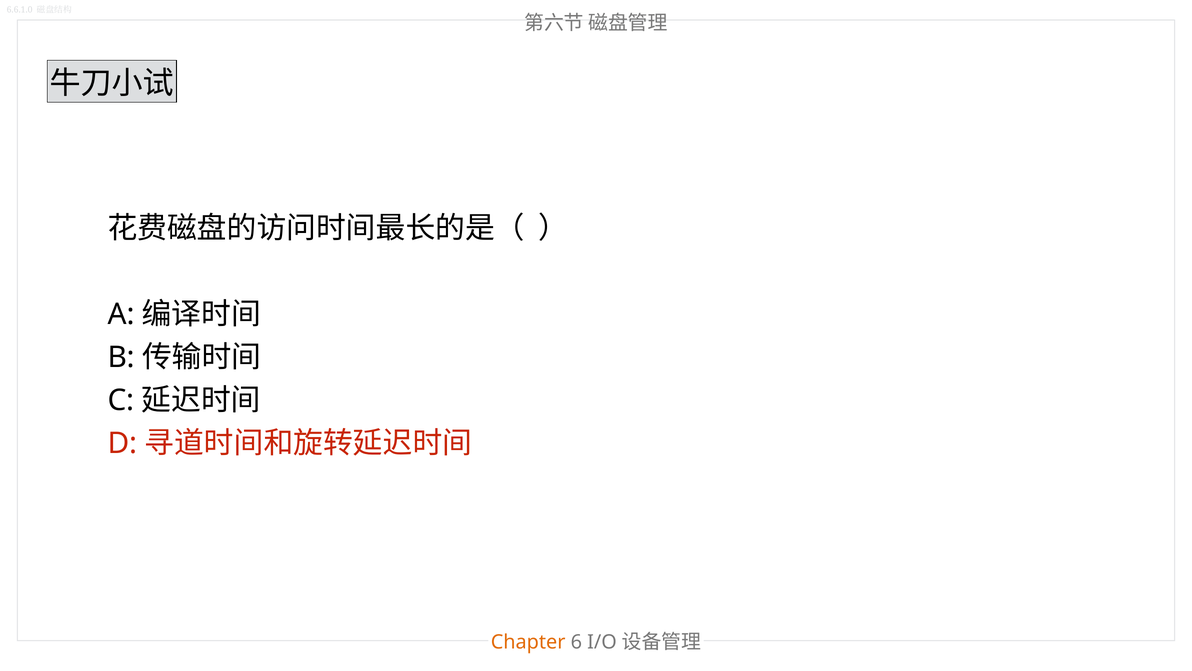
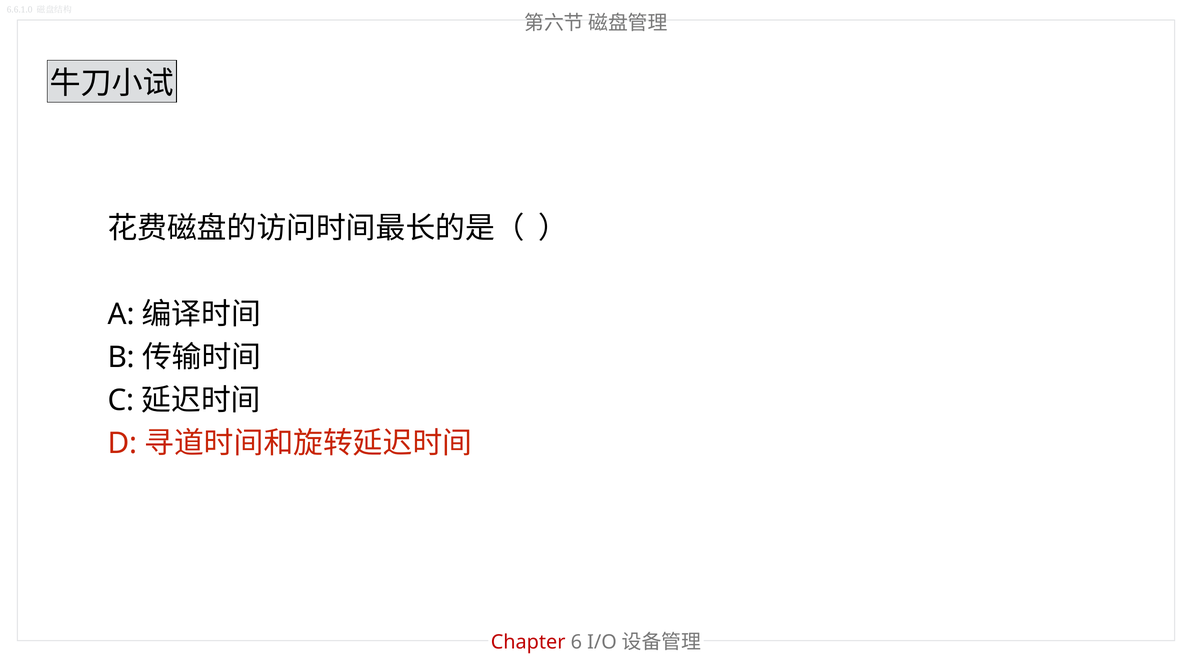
Chapter colour: orange -> red
